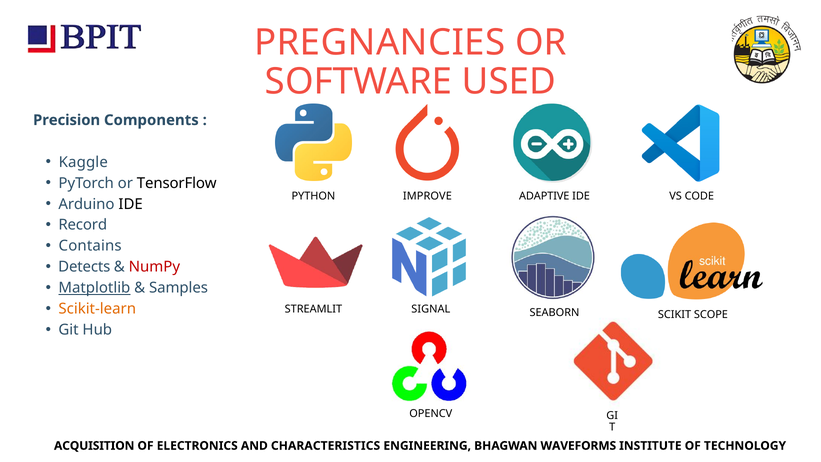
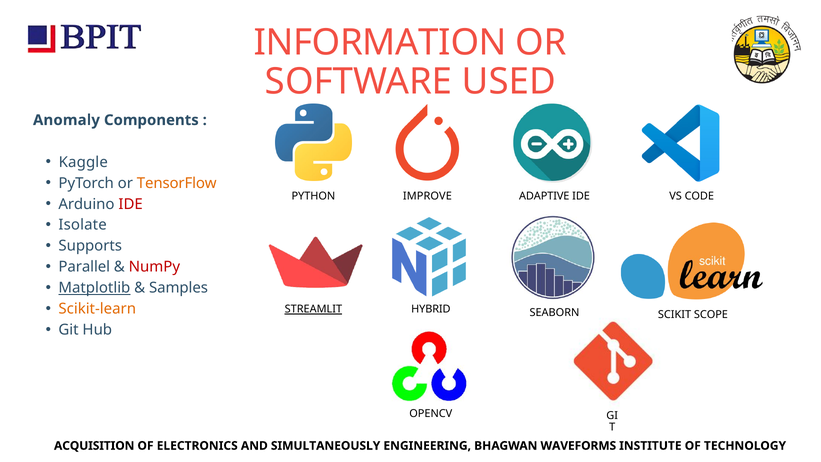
PREGNANCIES: PREGNANCIES -> INFORMATION
Precision: Precision -> Anomaly
TensorFlow colour: black -> orange
IDE at (131, 204) colour: black -> red
Record: Record -> Isolate
Contains: Contains -> Supports
Detects: Detects -> Parallel
STREAMLIT underline: none -> present
SIGNAL: SIGNAL -> HYBRID
CHARACTERISTICS: CHARACTERISTICS -> SIMULTANEOUSLY
